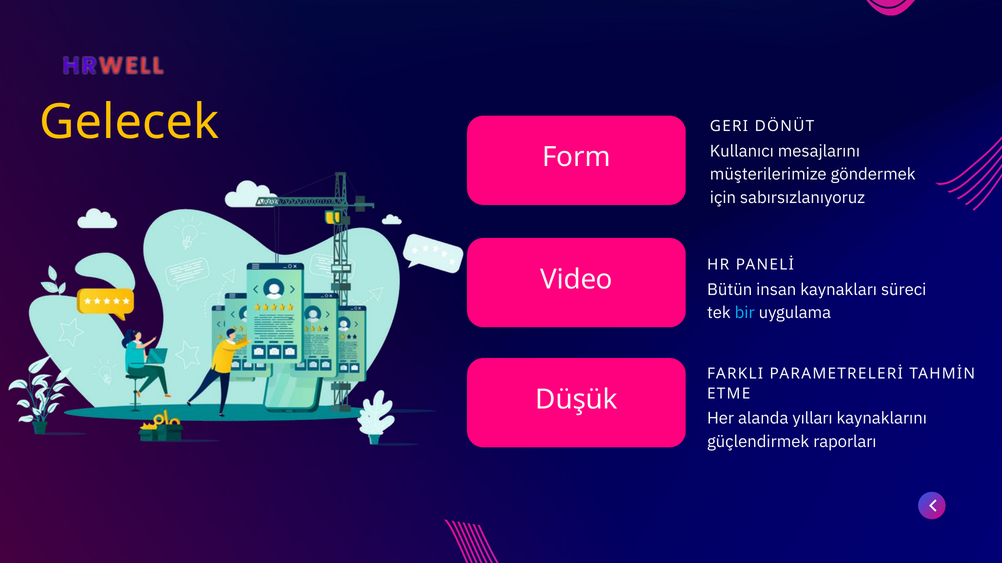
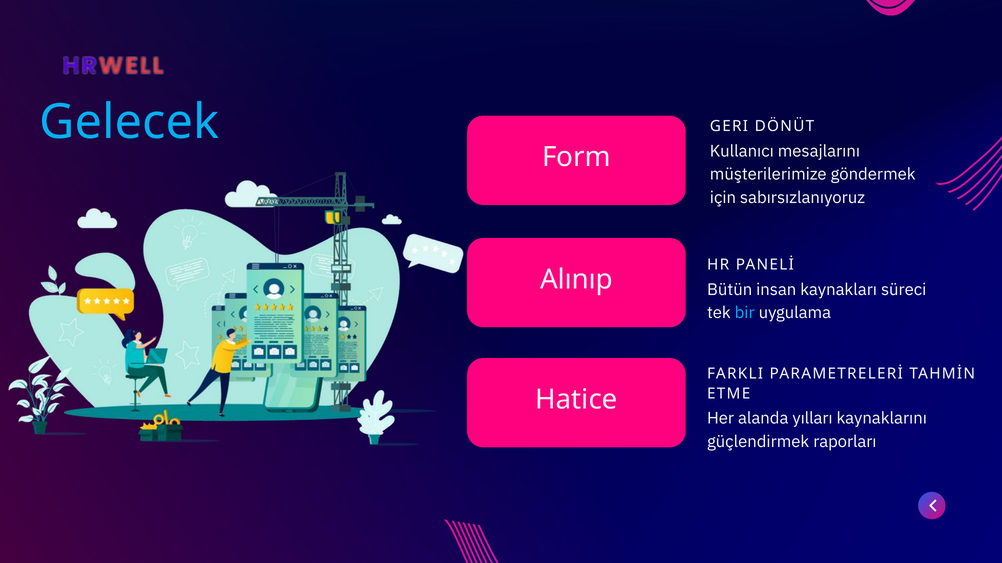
Gelecek colour: yellow -> light blue
Video: Video -> Alınıp
Düşük: Düşük -> Hatice
